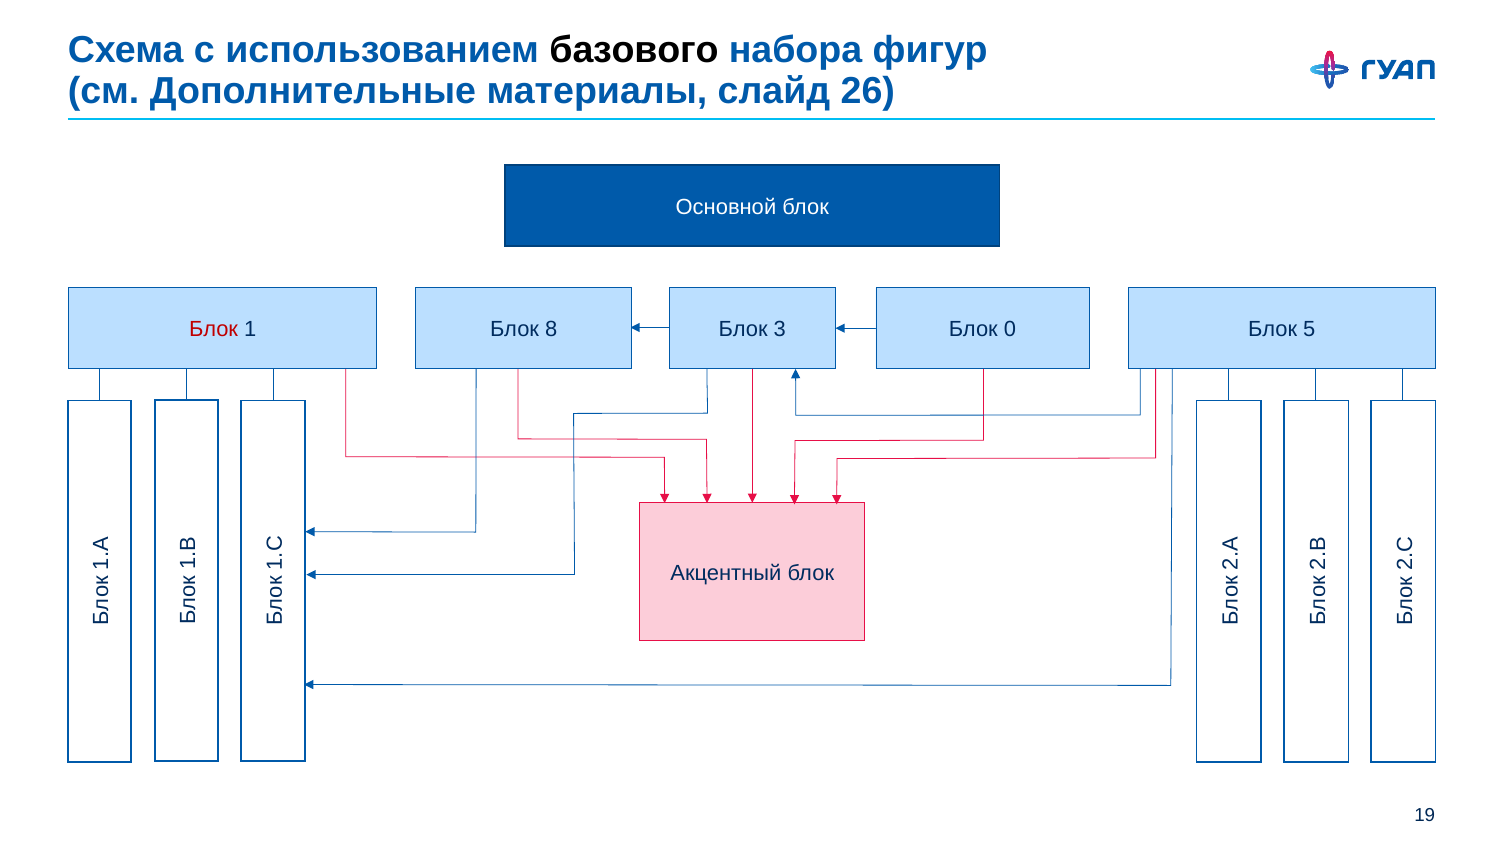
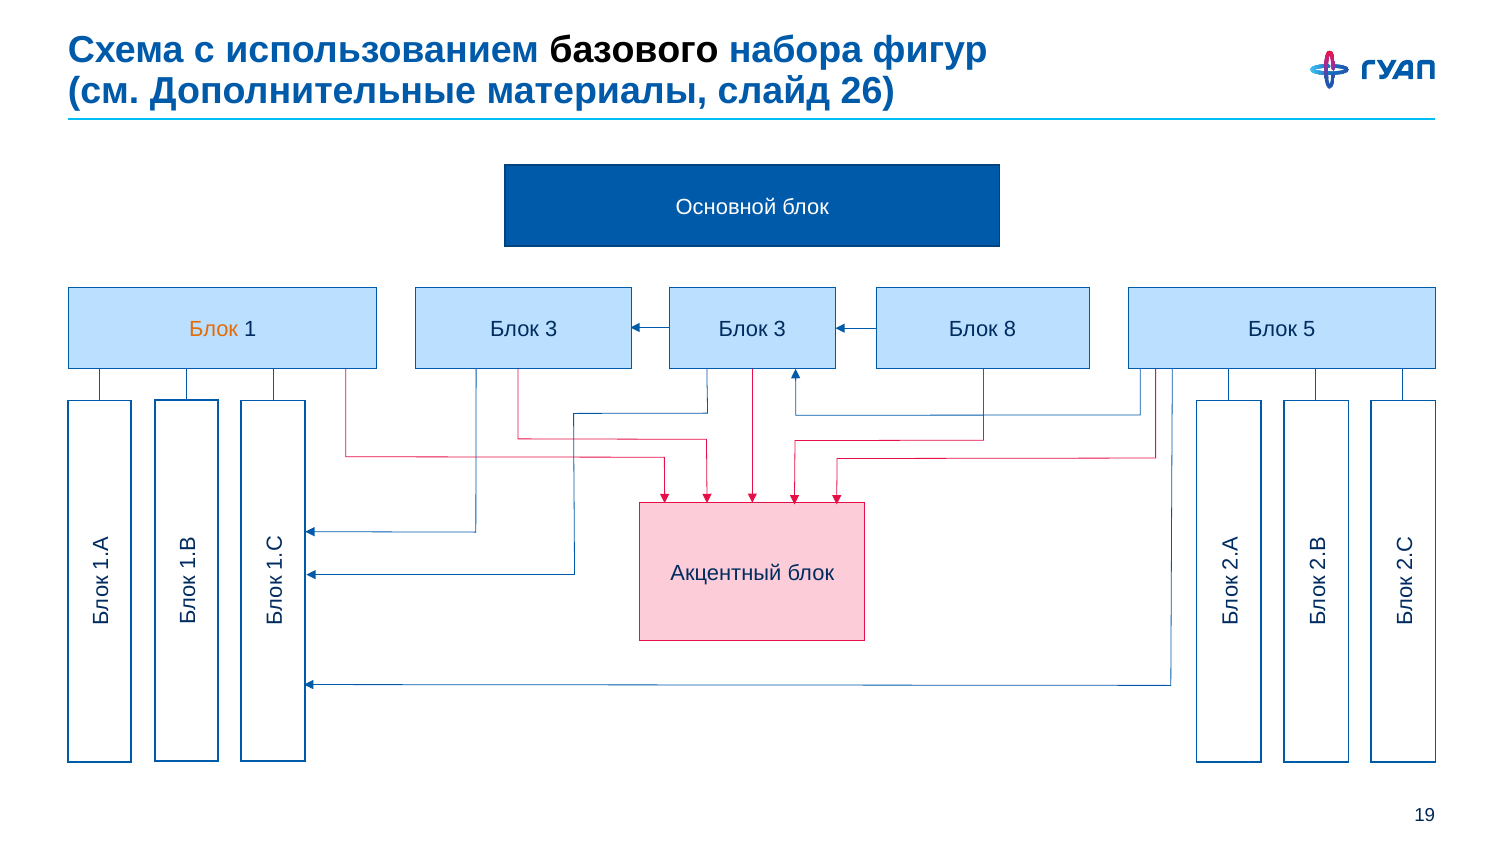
Блок at (214, 330) colour: red -> orange
1 Блок 8: 8 -> 3
0: 0 -> 8
